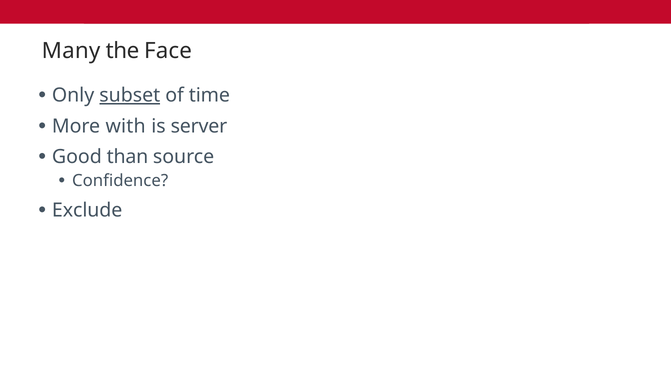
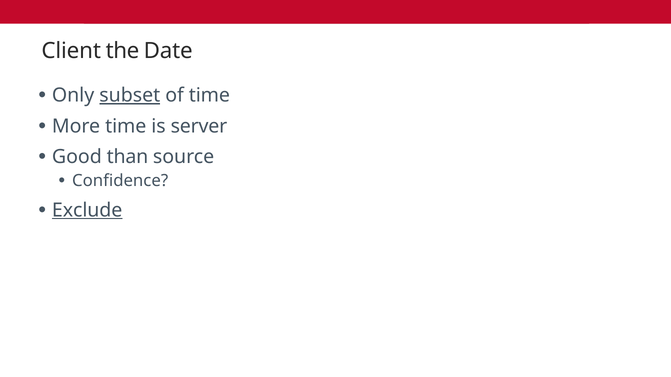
Many: Many -> Client
Face: Face -> Date
More with: with -> time
Exclude underline: none -> present
